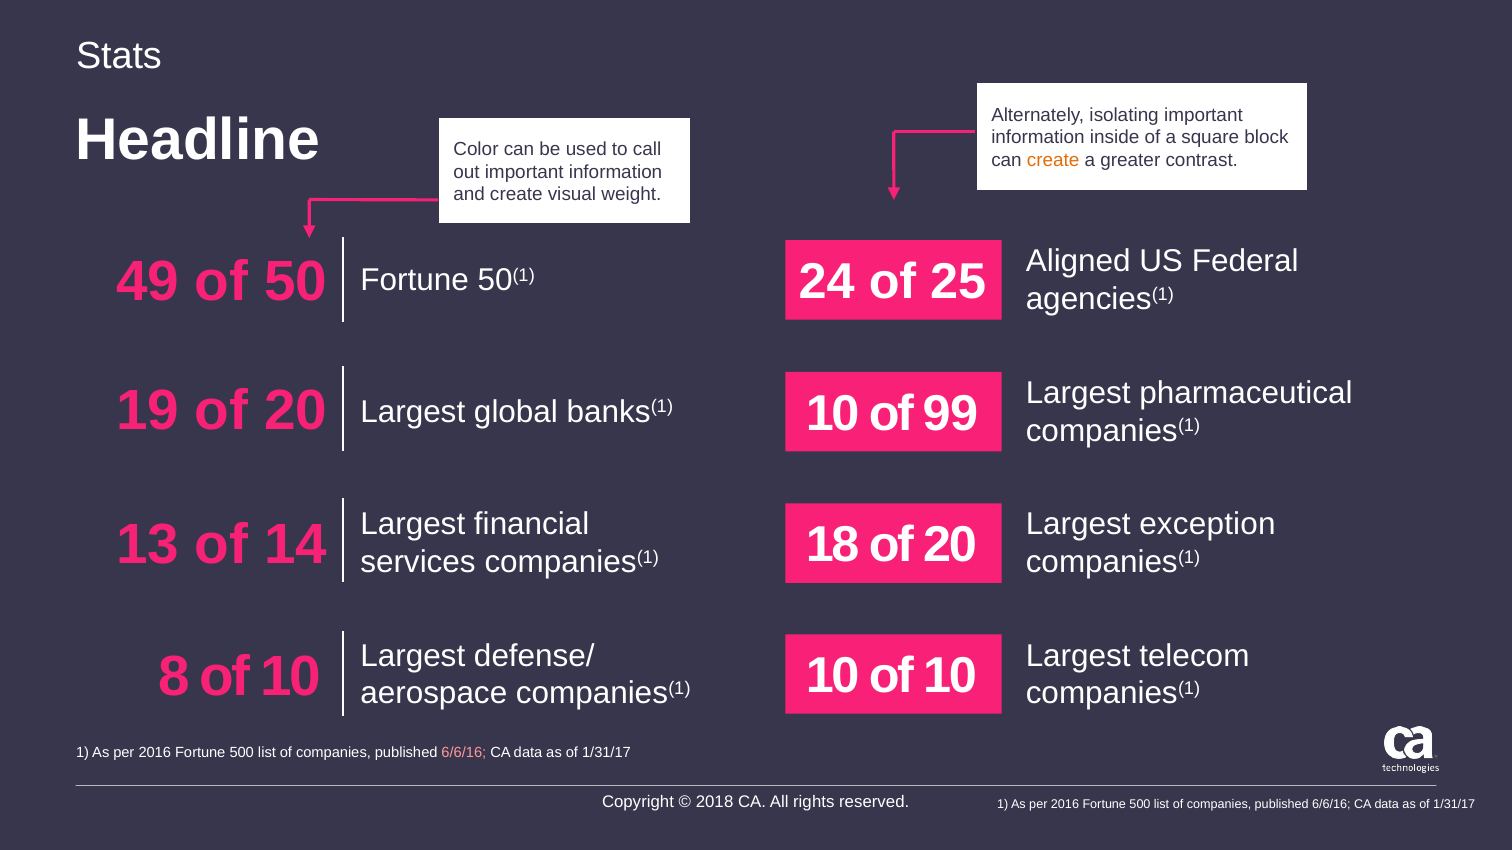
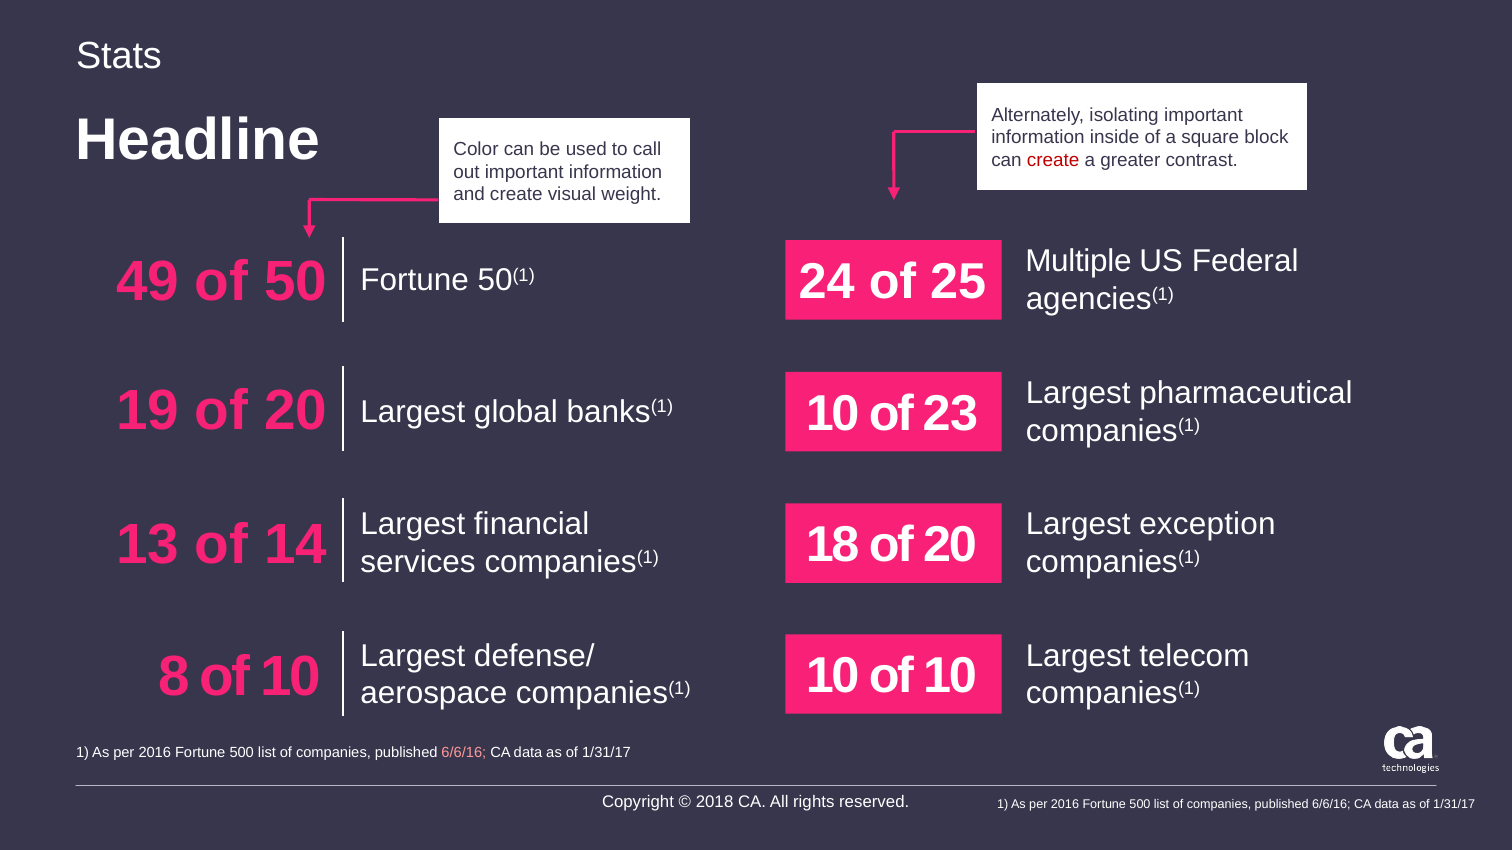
create at (1053, 160) colour: orange -> red
Aligned: Aligned -> Multiple
99: 99 -> 23
